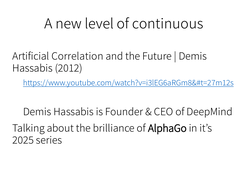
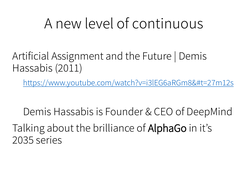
Correlation: Correlation -> Assignment
2012: 2012 -> 2011
2025: 2025 -> 2035
